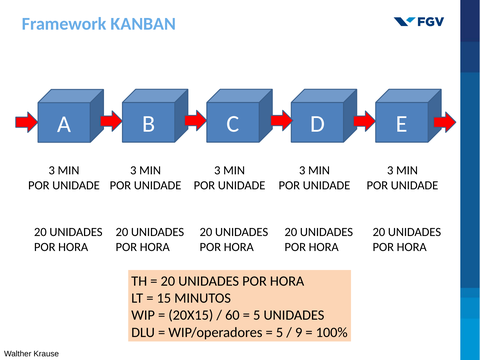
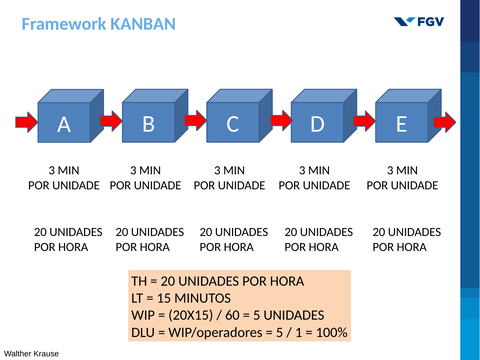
9: 9 -> 1
